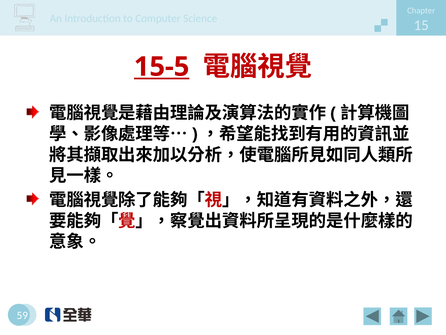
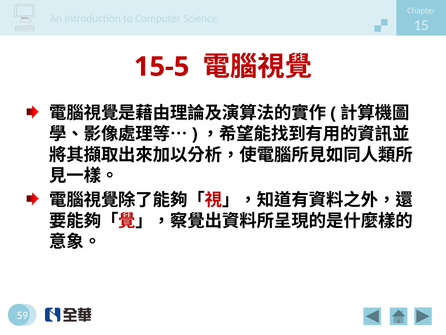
15-5 underline: present -> none
